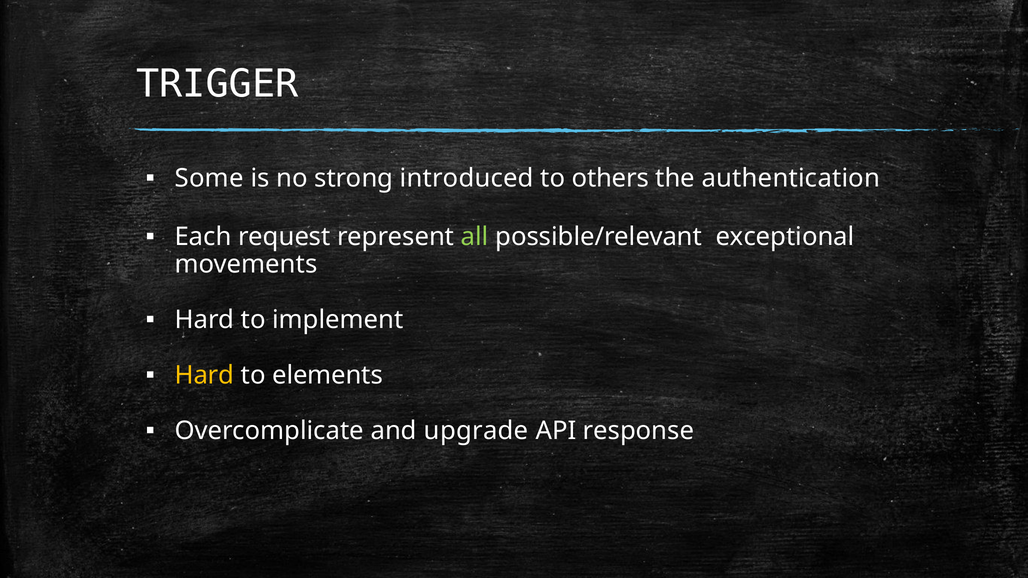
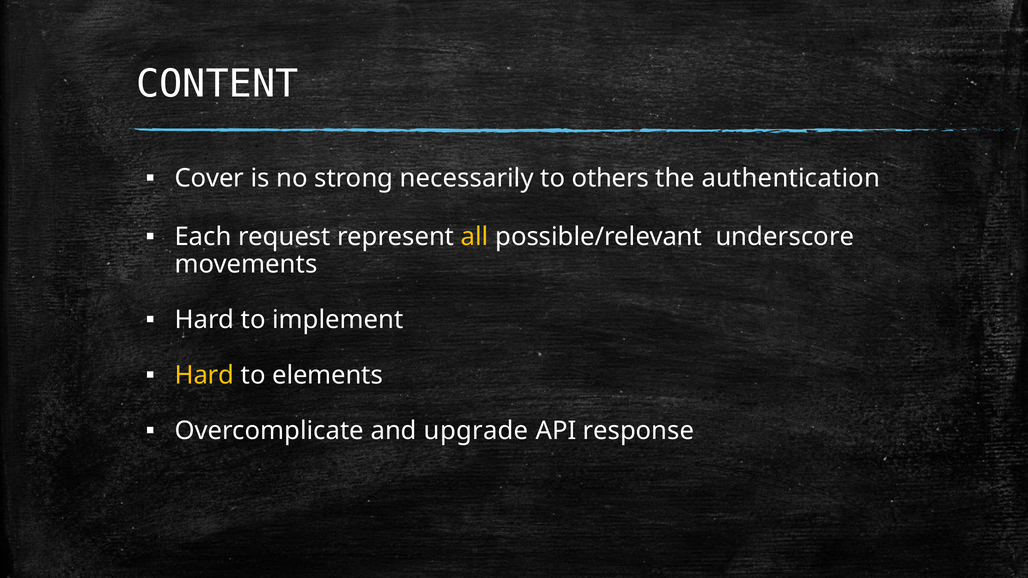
TRIGGER: TRIGGER -> CONTENT
Some: Some -> Cover
introduced: introduced -> necessarily
all colour: light green -> yellow
exceptional: exceptional -> underscore
